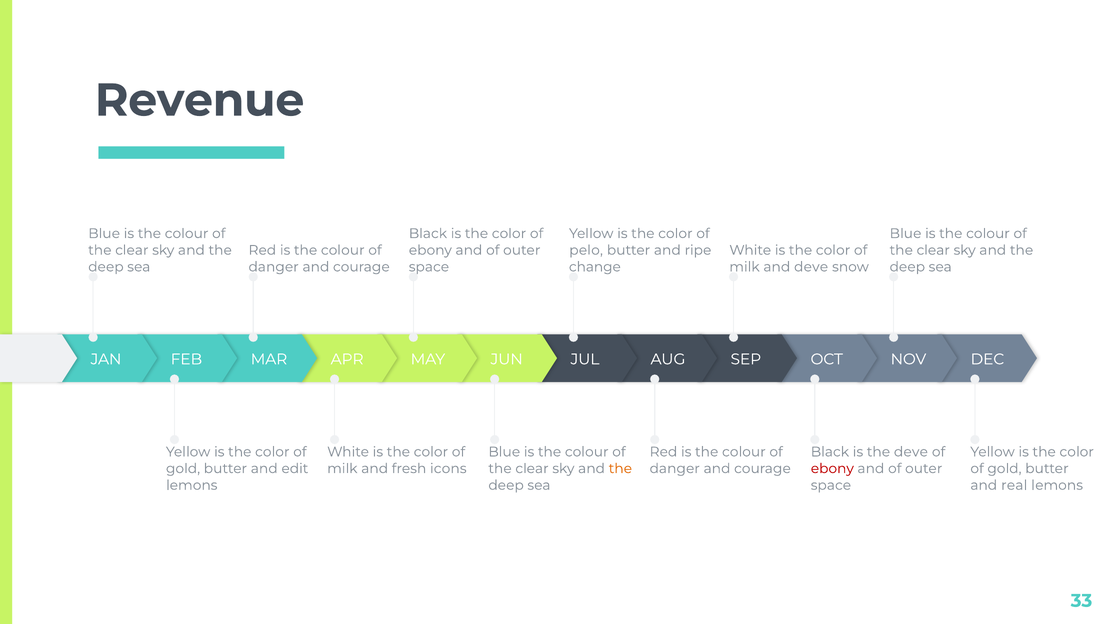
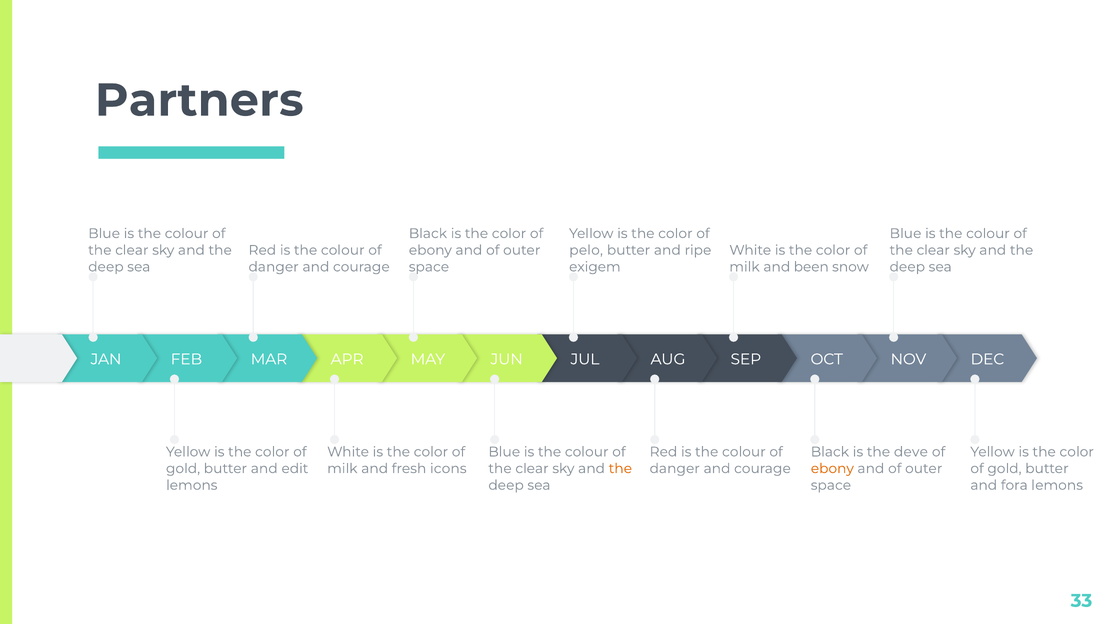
Revenue: Revenue -> Partners
change: change -> exigem
and deve: deve -> been
ebony at (832, 468) colour: red -> orange
real: real -> fora
